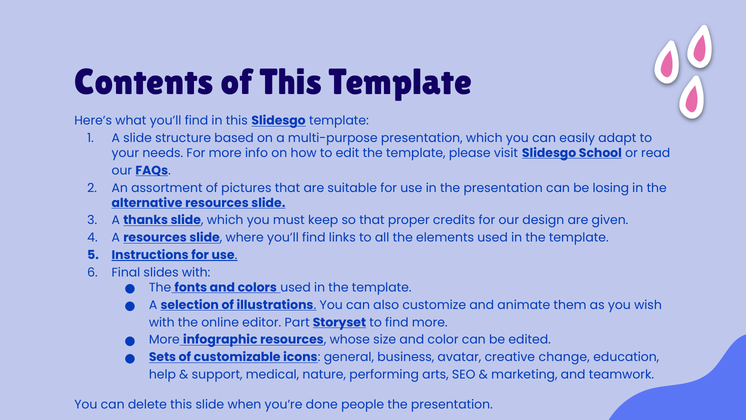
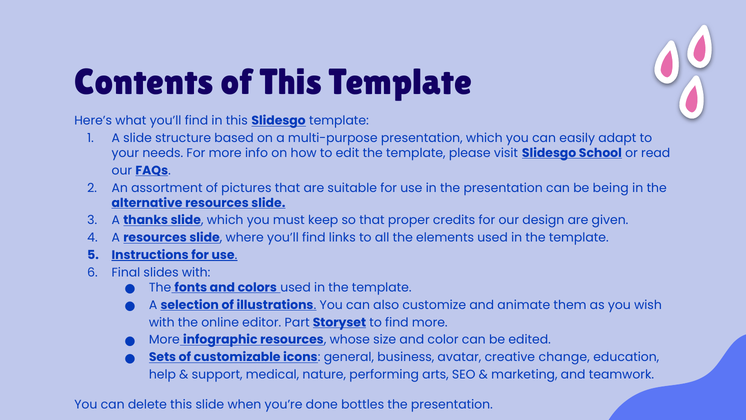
losing: losing -> being
people: people -> bottles
